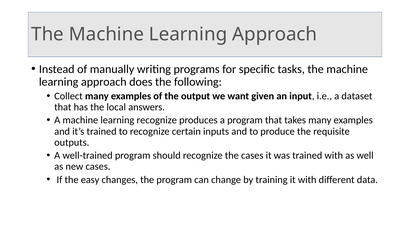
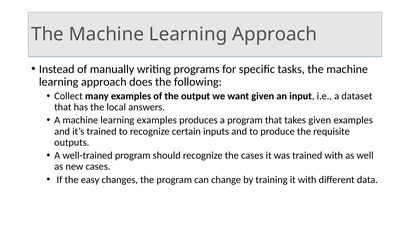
learning recognize: recognize -> examples
takes many: many -> given
